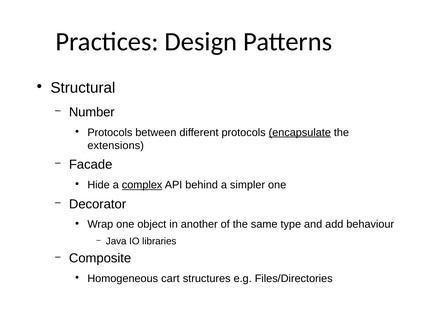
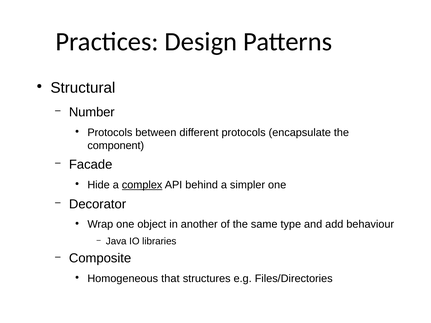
encapsulate underline: present -> none
extensions: extensions -> component
cart: cart -> that
